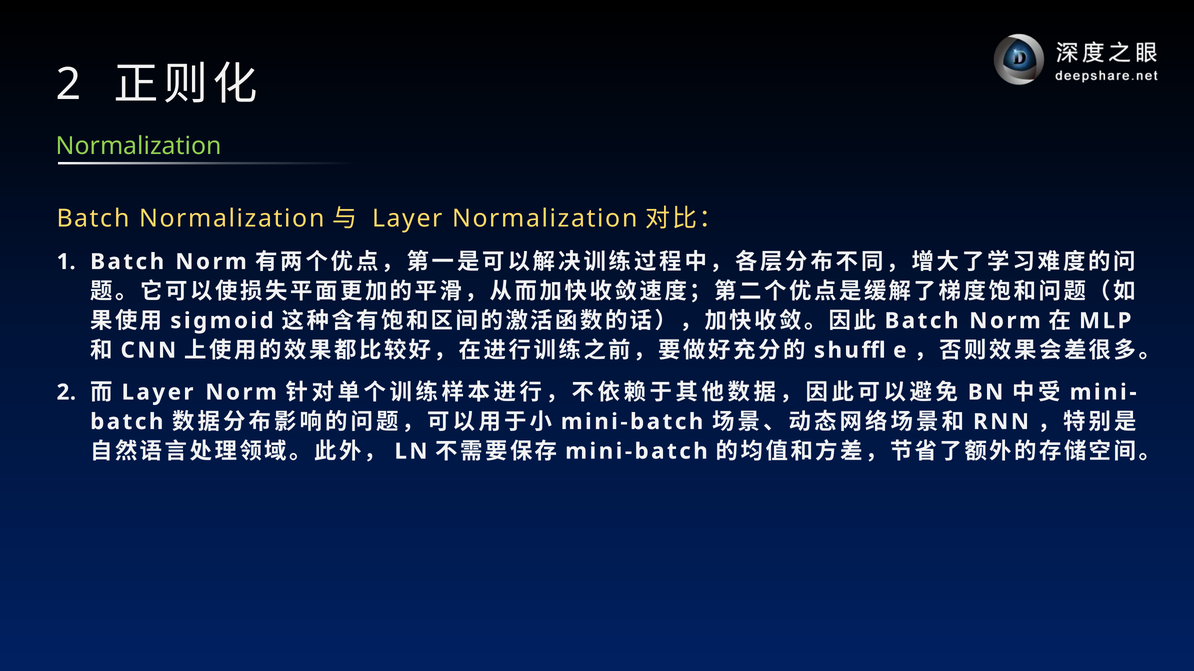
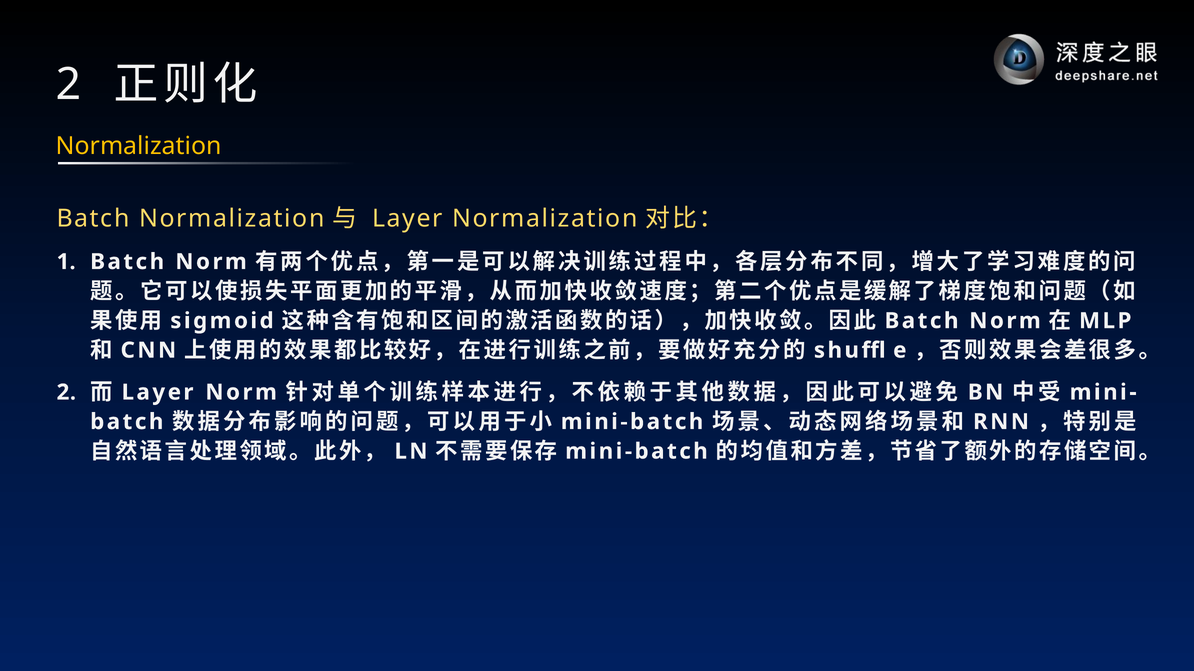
Normalization at (139, 146) colour: light green -> yellow
